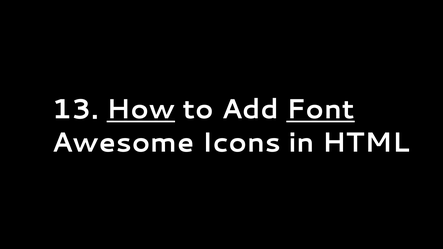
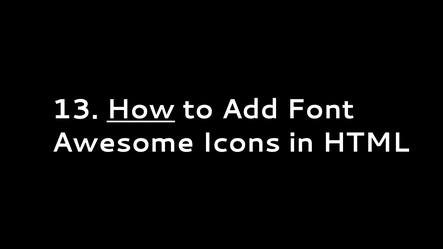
Font underline: present -> none
